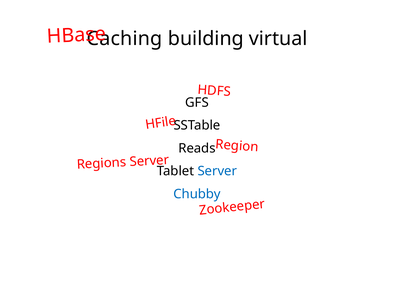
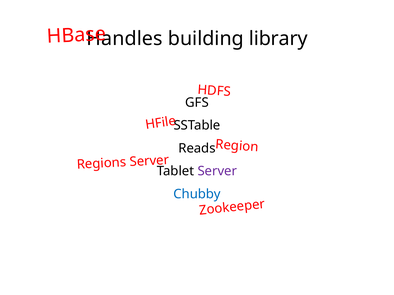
Caching: Caching -> Handles
virtual: virtual -> library
Server at (217, 171) colour: blue -> purple
